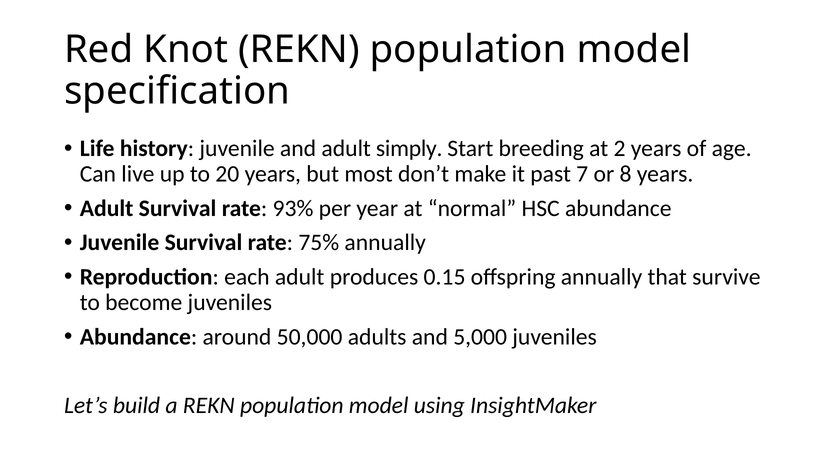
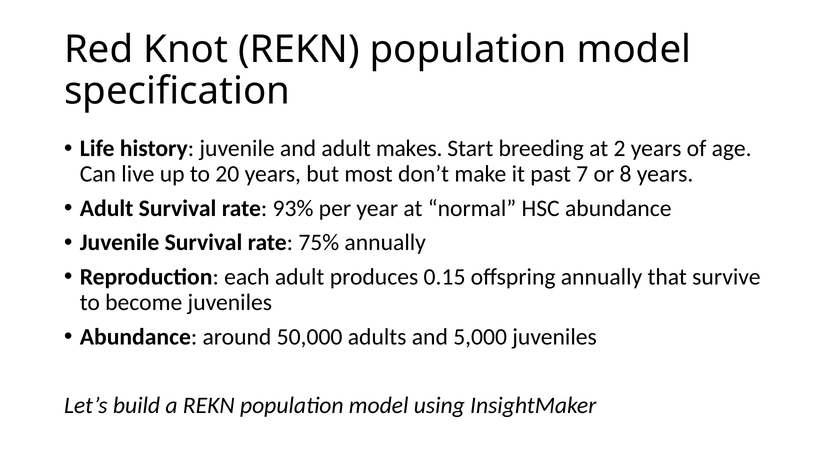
simply: simply -> makes
